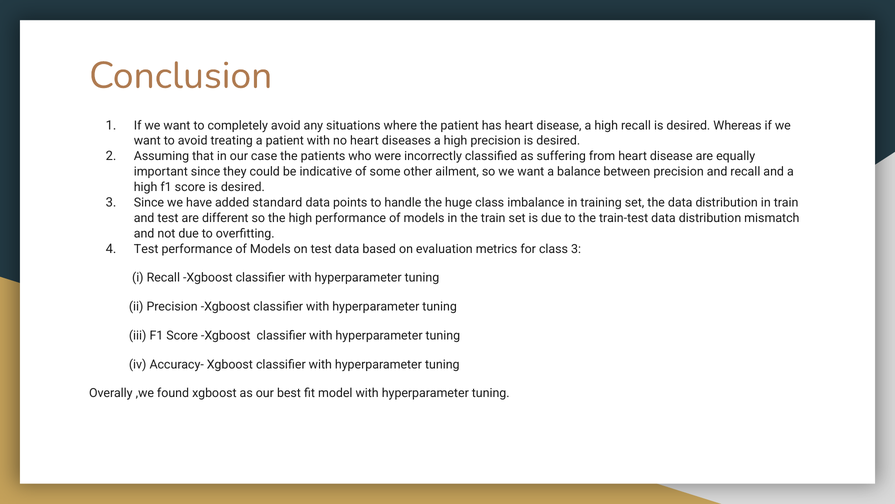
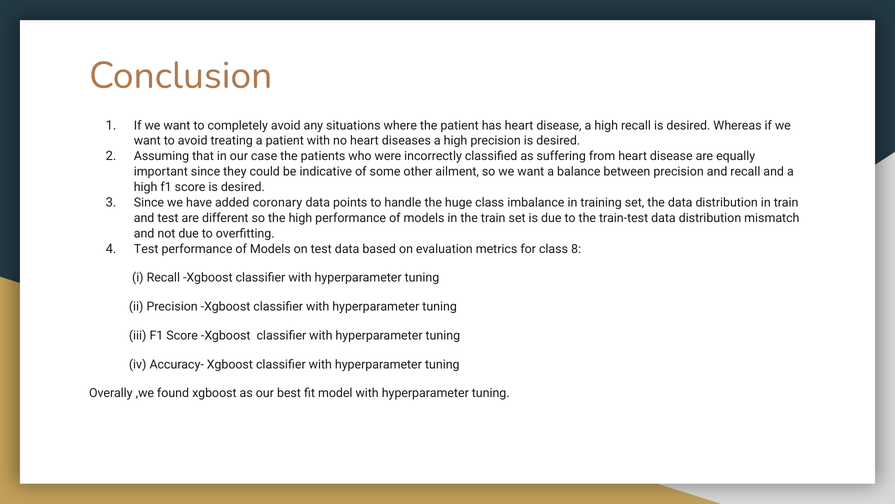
standard: standard -> coronary
class 3: 3 -> 8
